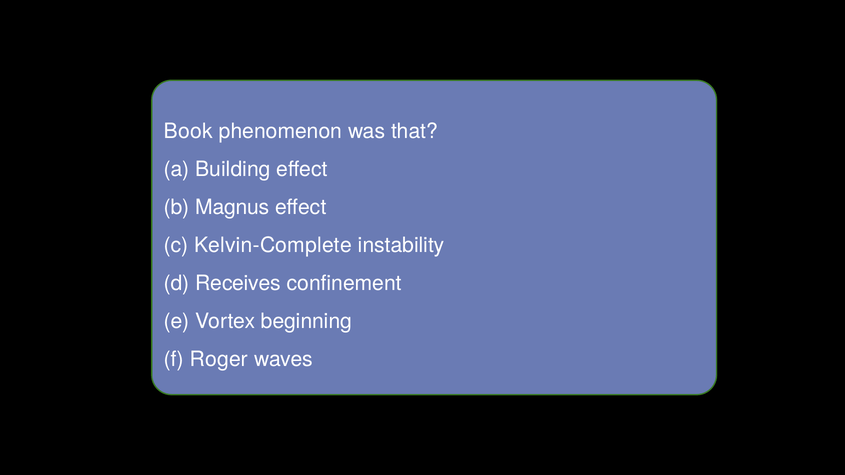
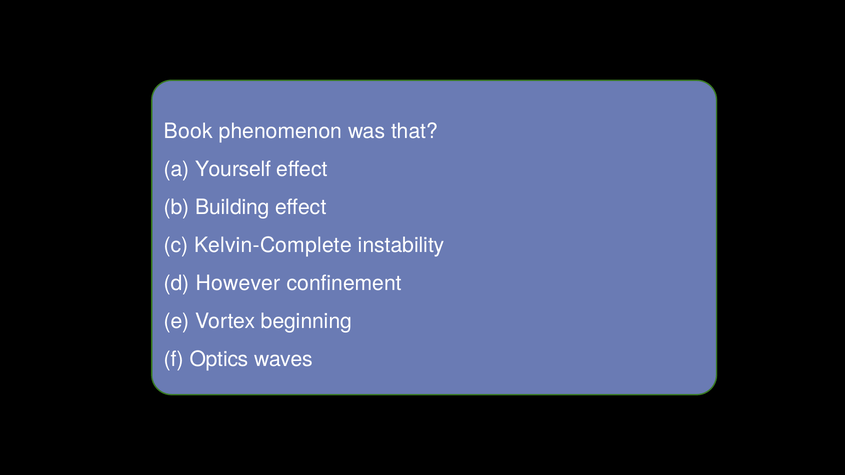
Building: Building -> Yourself
Magnus: Magnus -> Building
Receives: Receives -> However
Roger: Roger -> Optics
